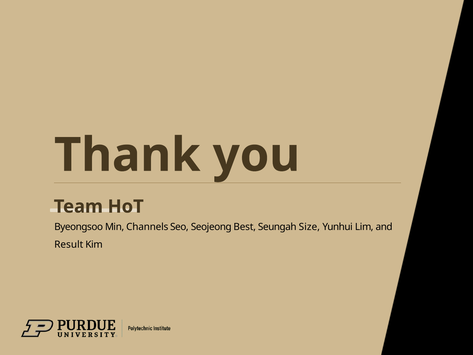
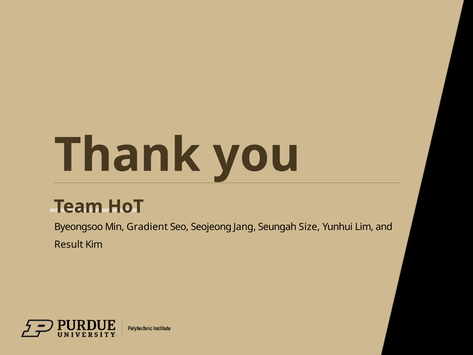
Channels: Channels -> Gradient
Best: Best -> Jang
